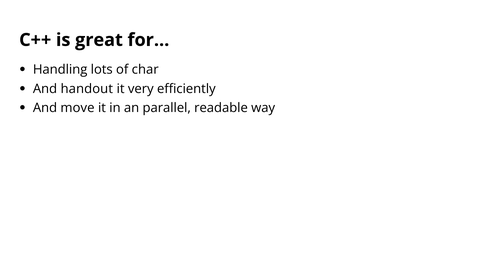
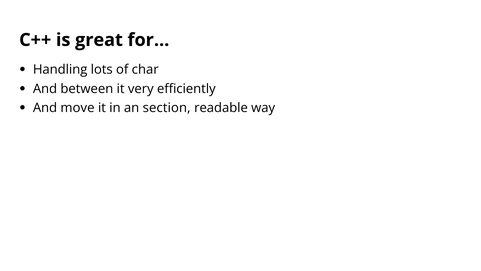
handout: handout -> between
parallel: parallel -> section
